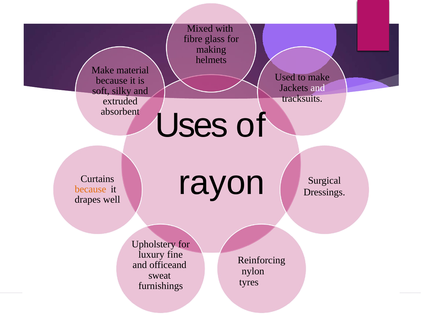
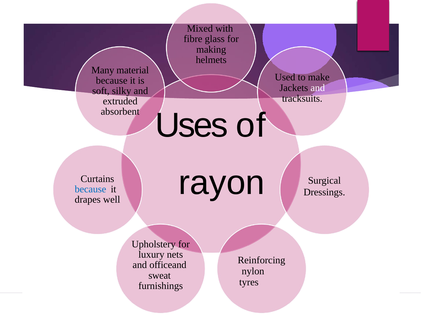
Make at (103, 70): Make -> Many
because at (90, 190) colour: orange -> blue
fine: fine -> nets
